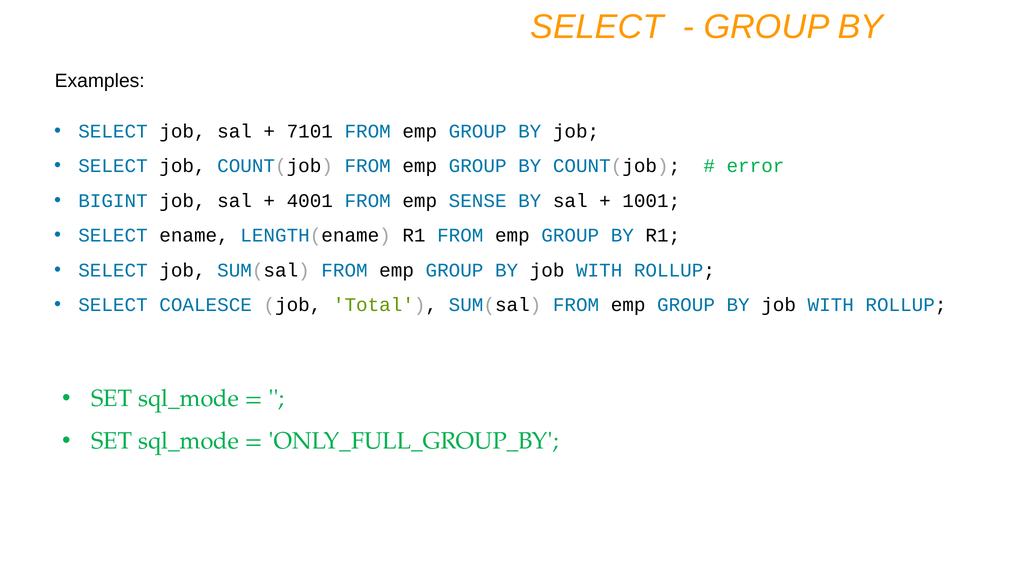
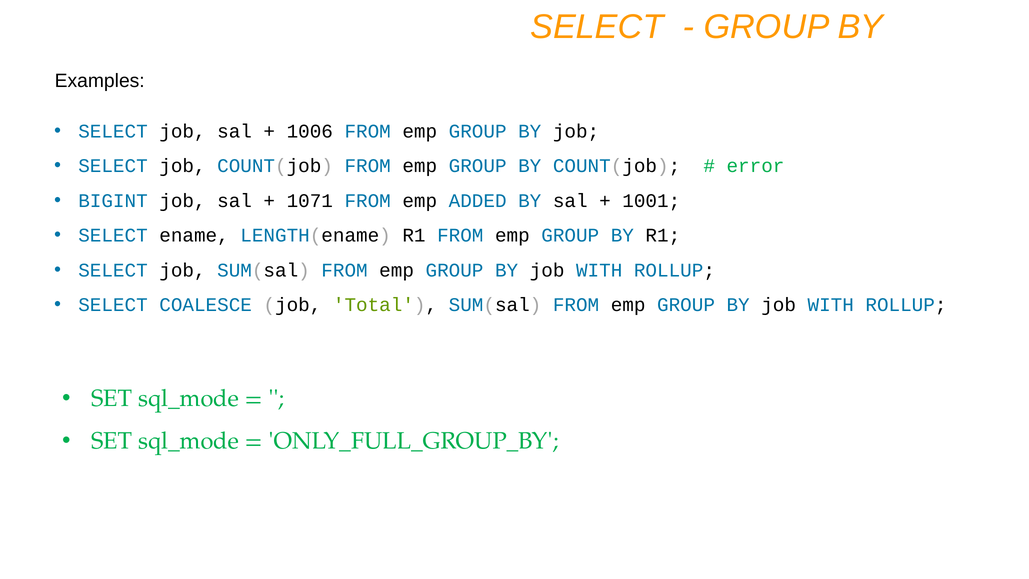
7101: 7101 -> 1006
4001: 4001 -> 1071
SENSE: SENSE -> ADDED
